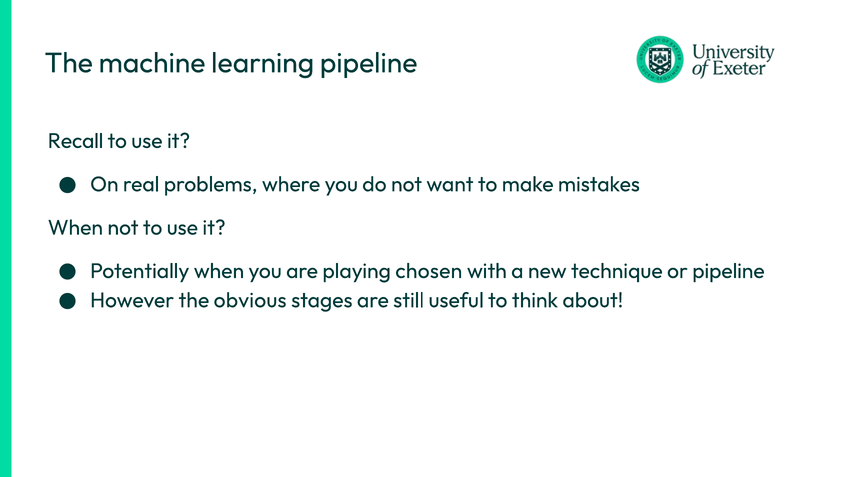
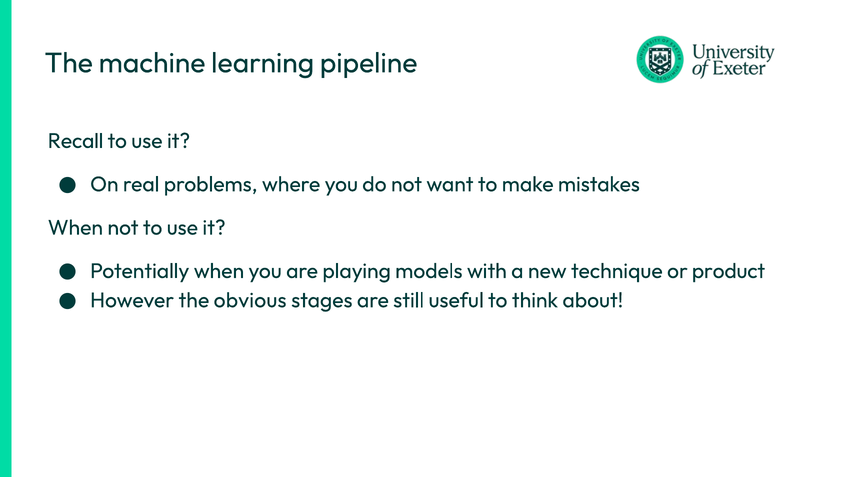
chosen: chosen -> models
or pipeline: pipeline -> product
